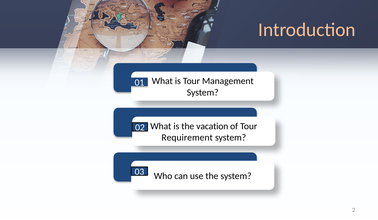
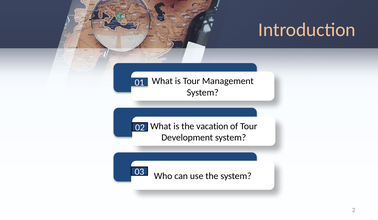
Requirement: Requirement -> Development
